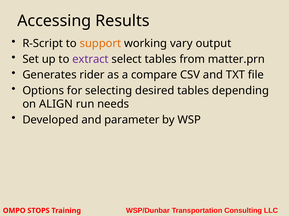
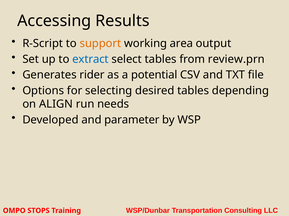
vary: vary -> area
extract colour: purple -> blue
matter.prn: matter.prn -> review.prn
compare: compare -> potential
